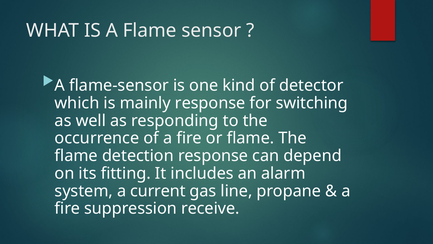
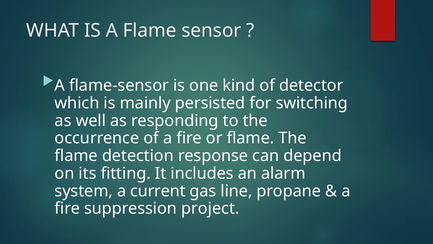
mainly response: response -> persisted
receive: receive -> project
